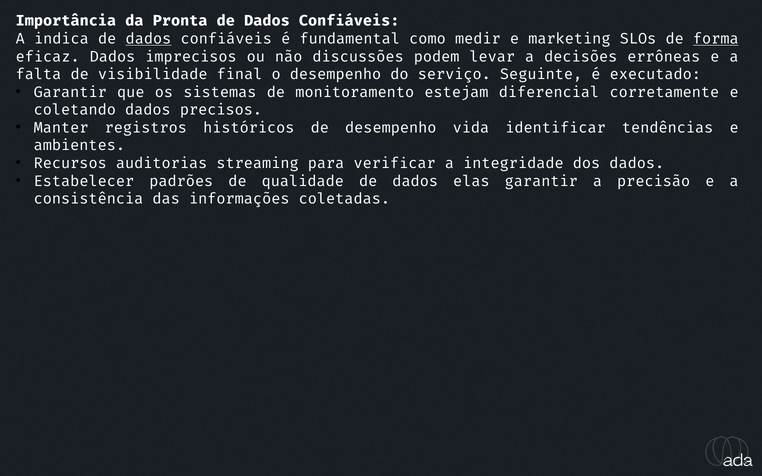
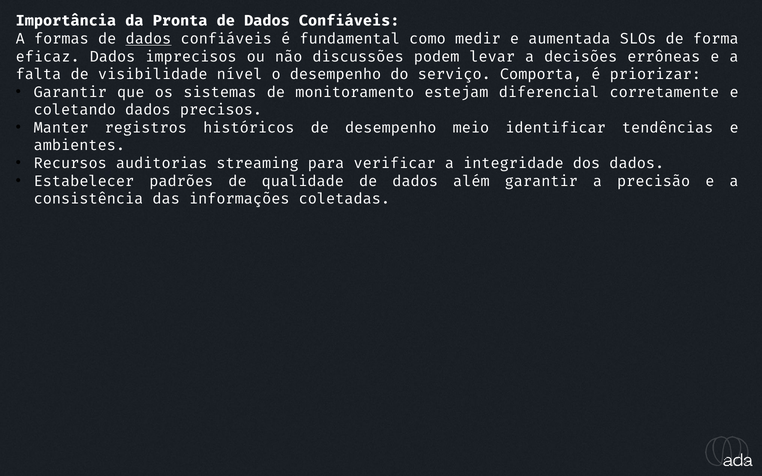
indica: indica -> formas
marketing: marketing -> aumentada
forma underline: present -> none
final: final -> nível
Seguinte: Seguinte -> Comporta
executado: executado -> priorizar
vida: vida -> meio
elas: elas -> além
